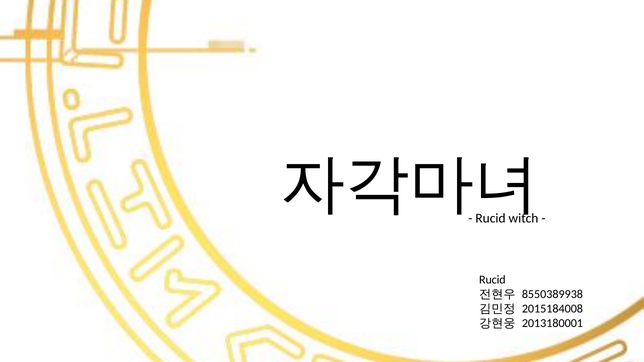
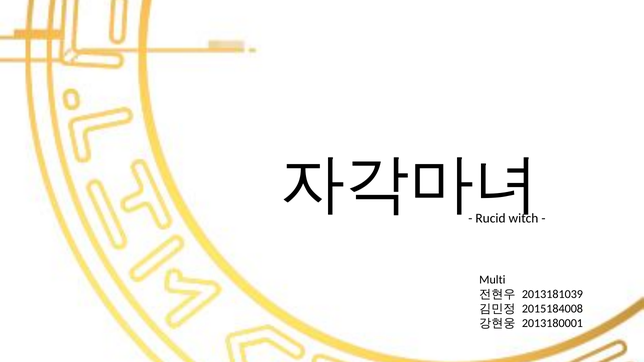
Rucid at (492, 280): Rucid -> Multi
8550389938: 8550389938 -> 2013181039
